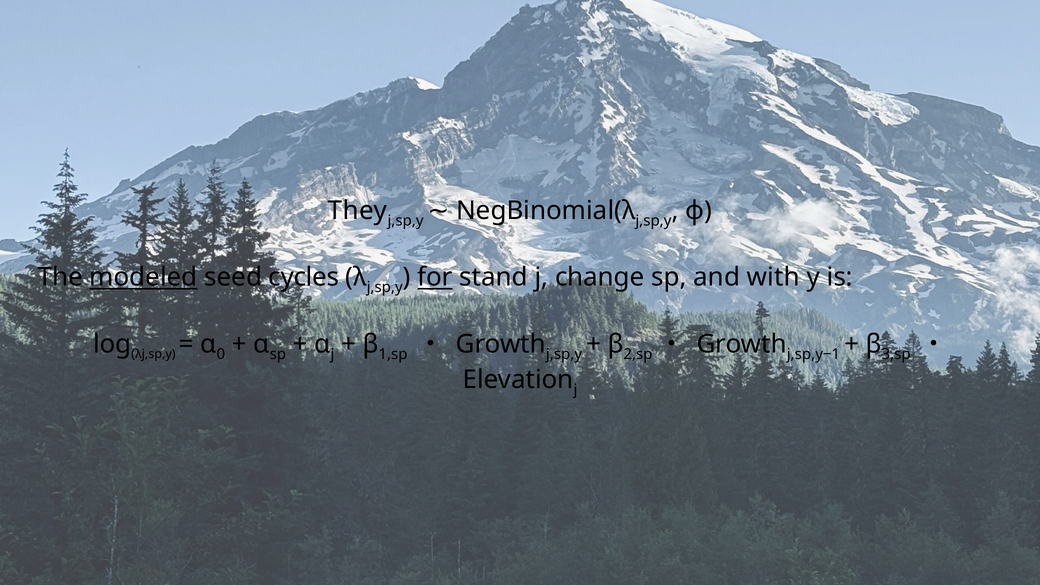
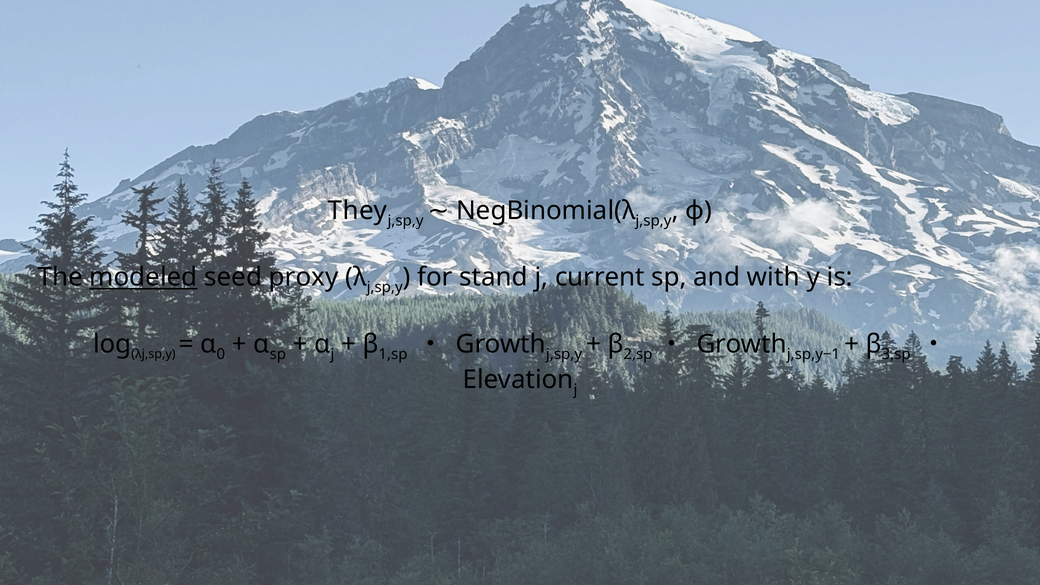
cycles: cycles -> proxy
for underline: present -> none
change: change -> current
